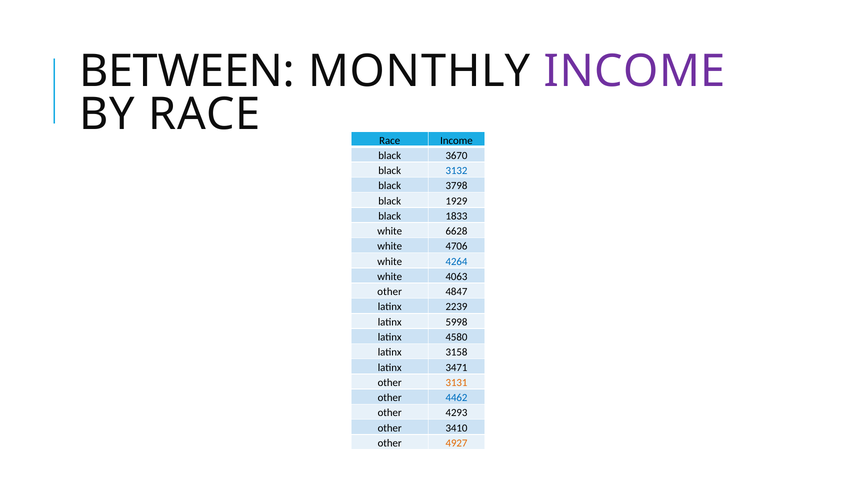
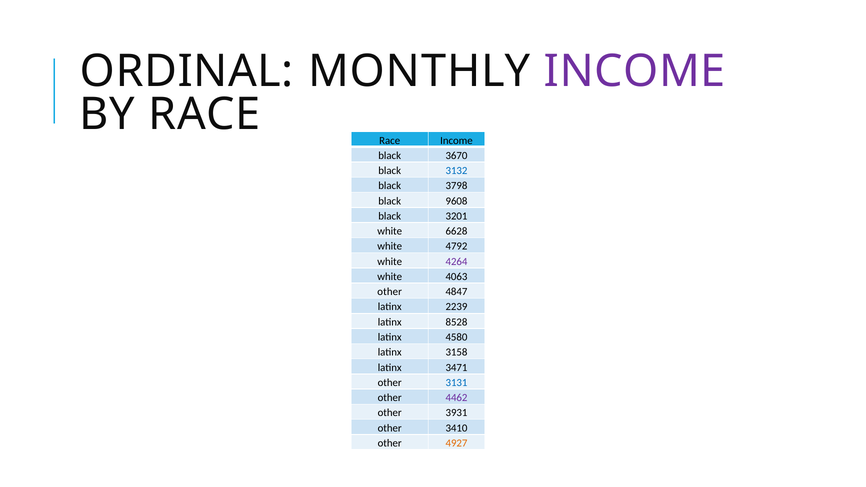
BETWEEN: BETWEEN -> ORDINAL
1929: 1929 -> 9608
1833: 1833 -> 3201
4706: 4706 -> 4792
4264 colour: blue -> purple
5998: 5998 -> 8528
3131 colour: orange -> blue
4462 colour: blue -> purple
4293: 4293 -> 3931
